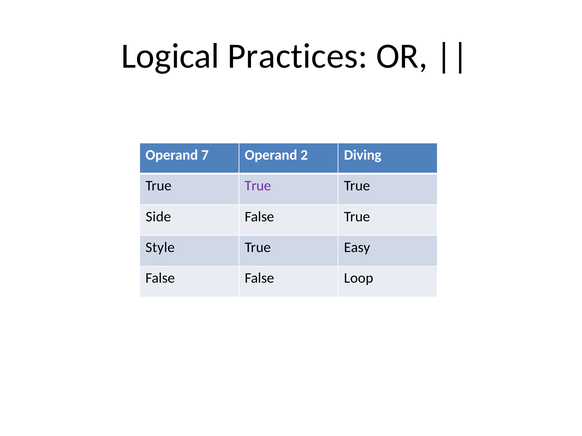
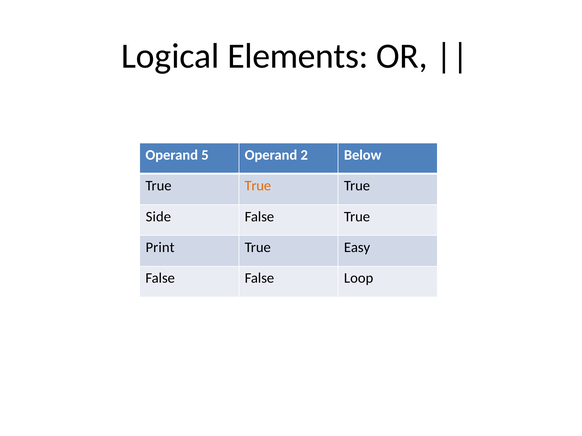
Practices: Practices -> Elements
7: 7 -> 5
Diving: Diving -> Below
True at (258, 186) colour: purple -> orange
Style: Style -> Print
